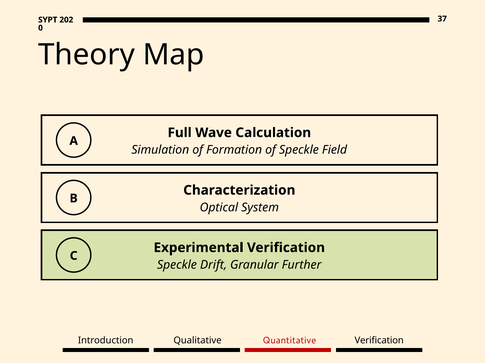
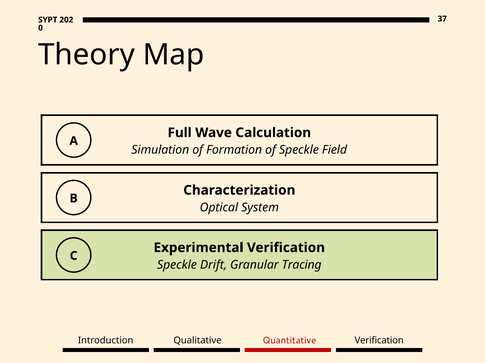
Further: Further -> Tracing
